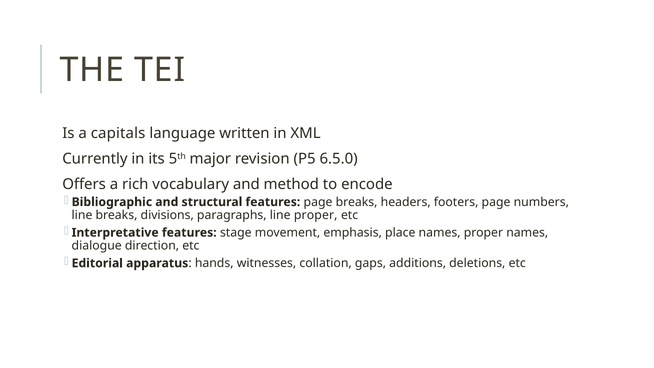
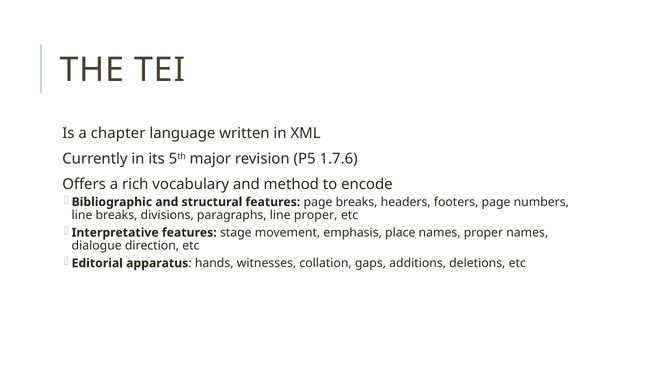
capitals: capitals -> chapter
6.5.0: 6.5.0 -> 1.7.6
